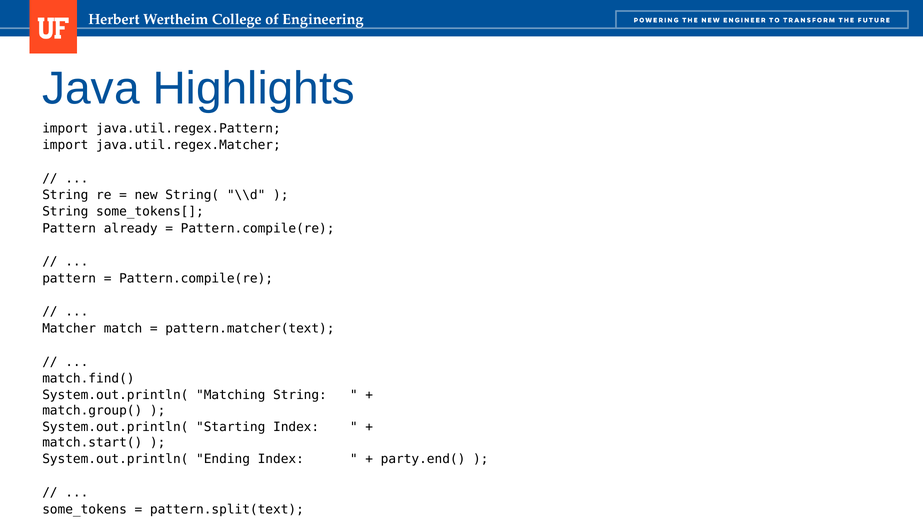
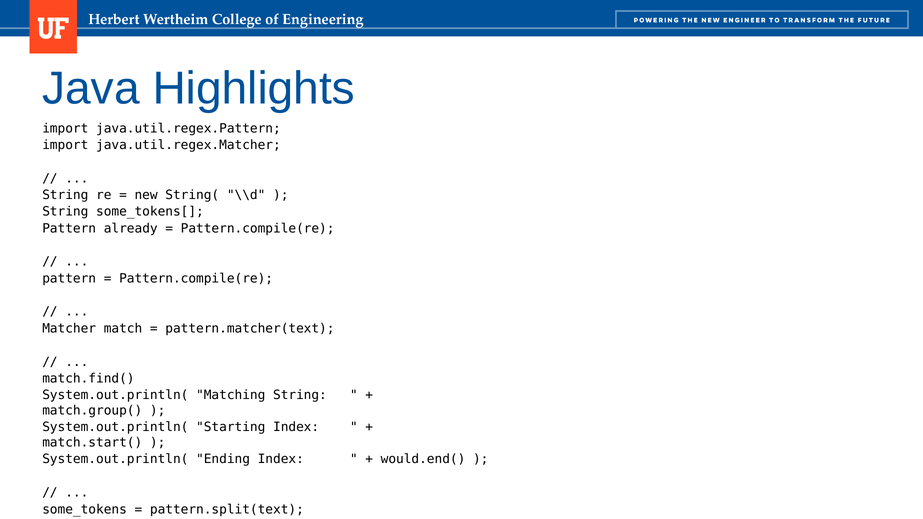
party.end(: party.end( -> would.end(
